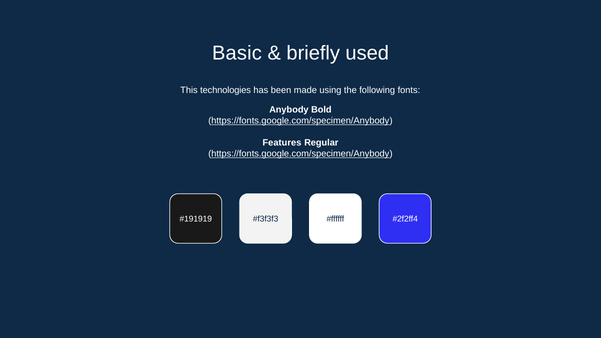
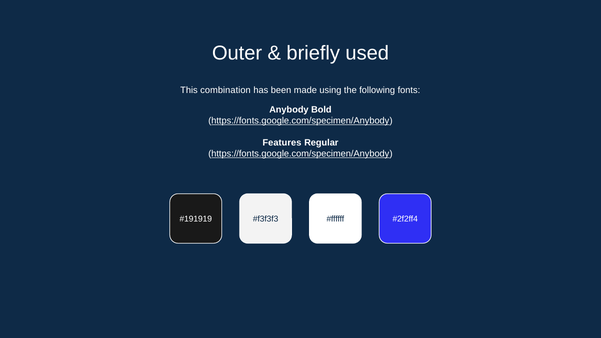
Basic: Basic -> Outer
technologies: technologies -> combination
